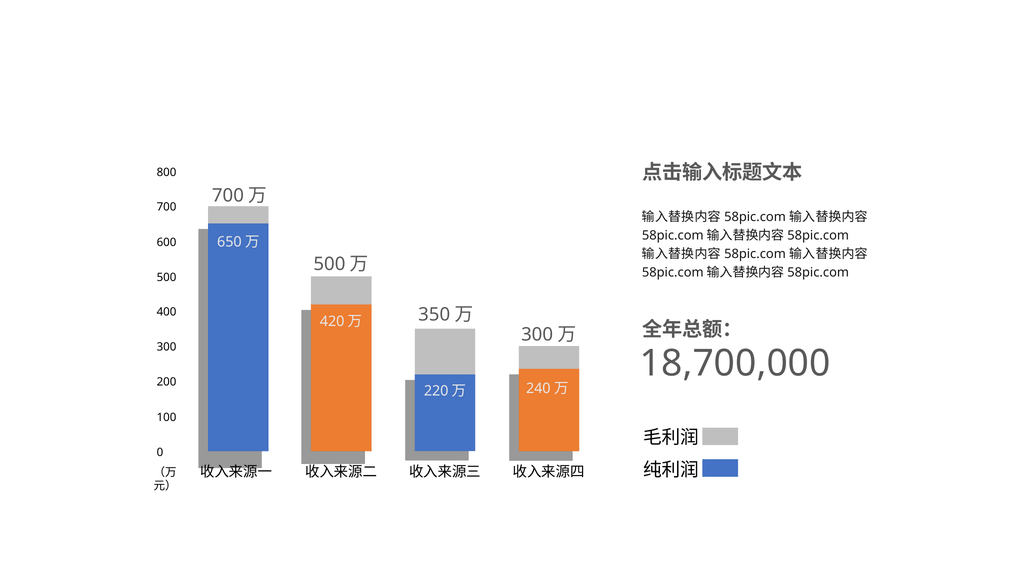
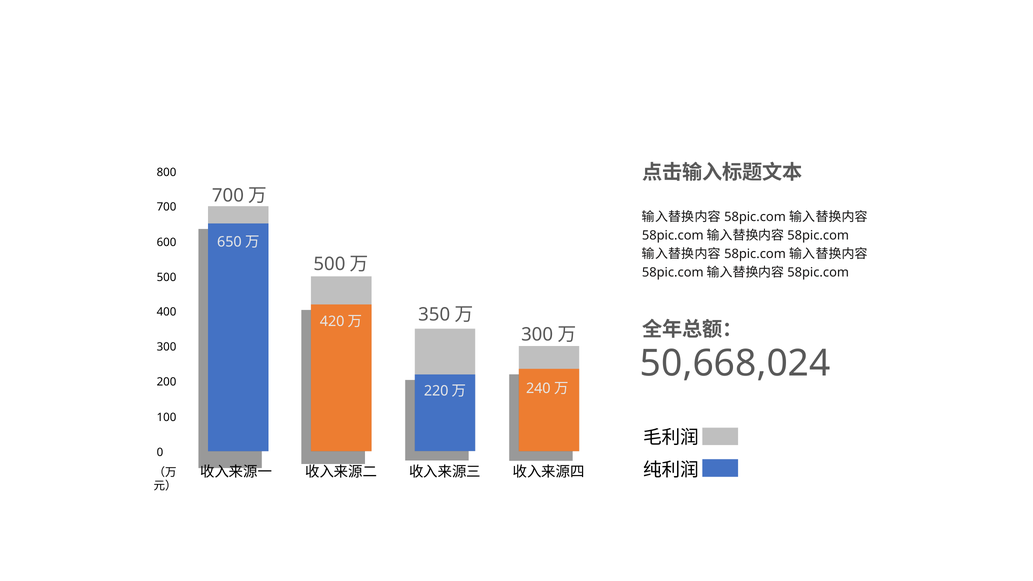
18,700,000: 18,700,000 -> 50,668,024
